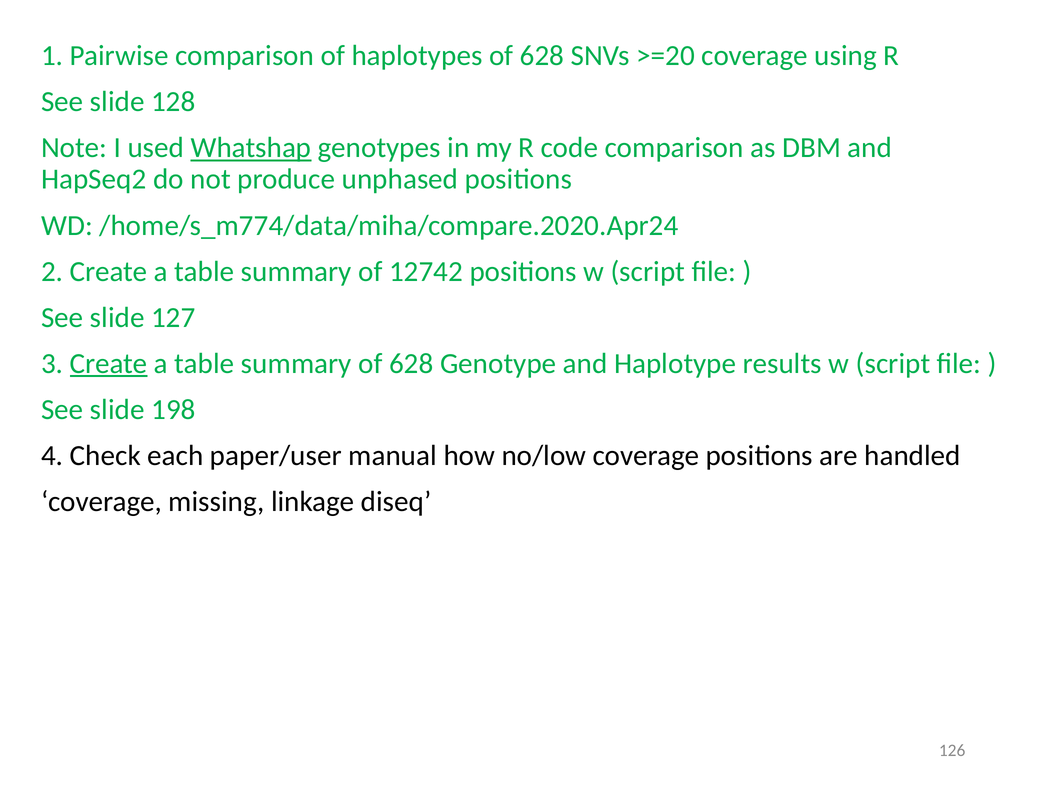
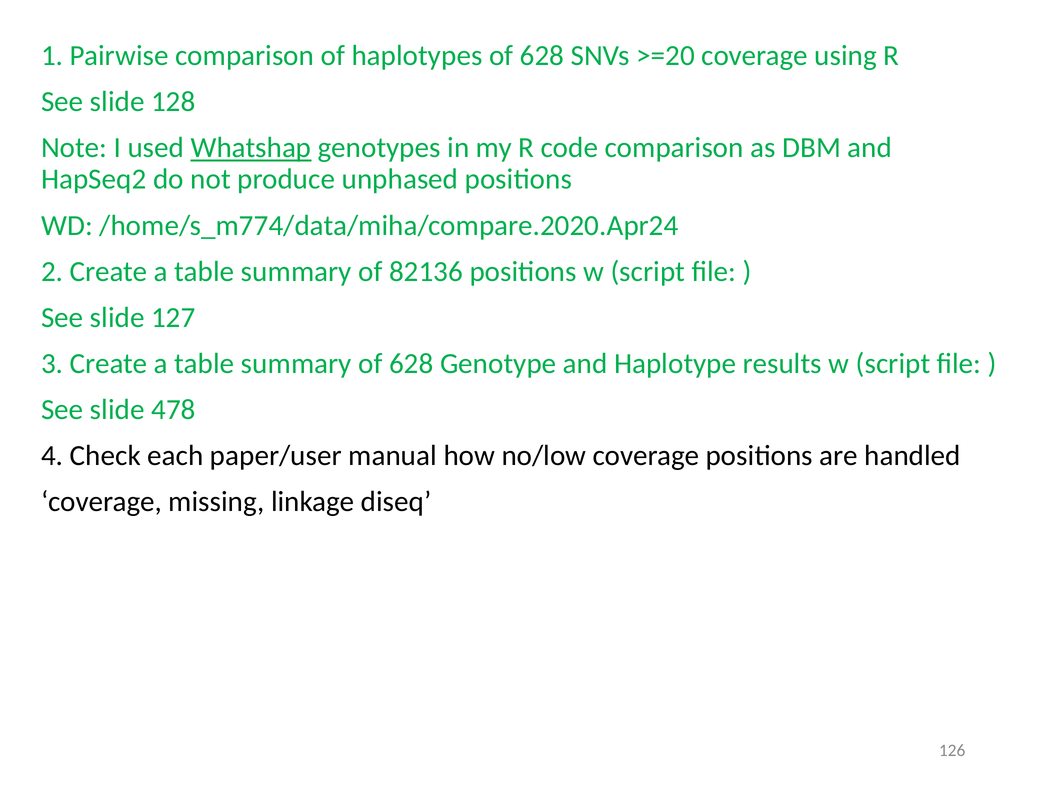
12742: 12742 -> 82136
Create at (109, 364) underline: present -> none
198: 198 -> 478
